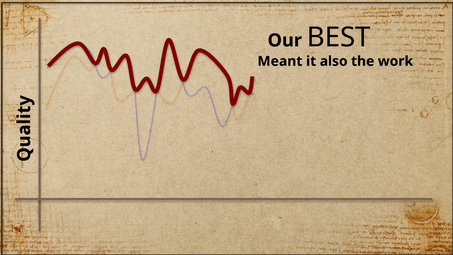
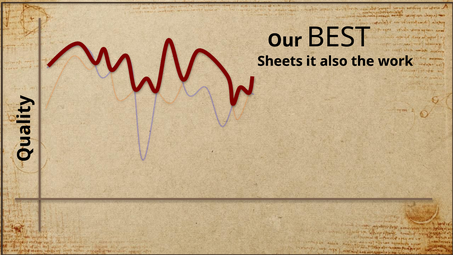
Meant: Meant -> Sheets
